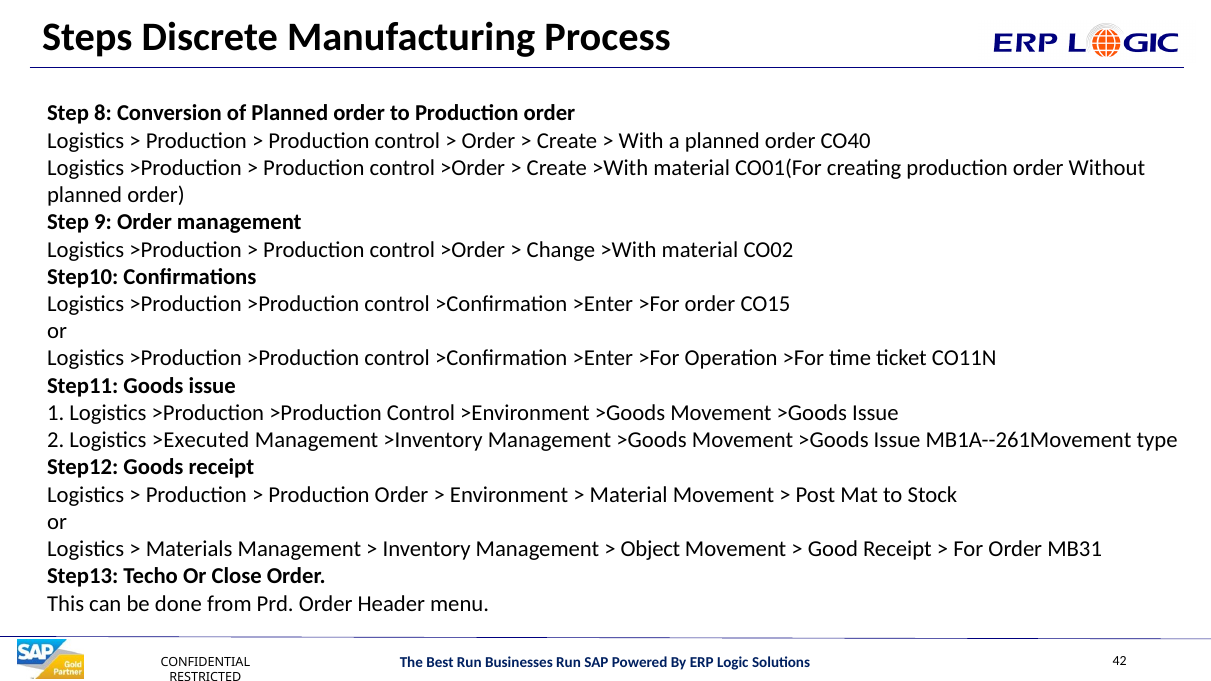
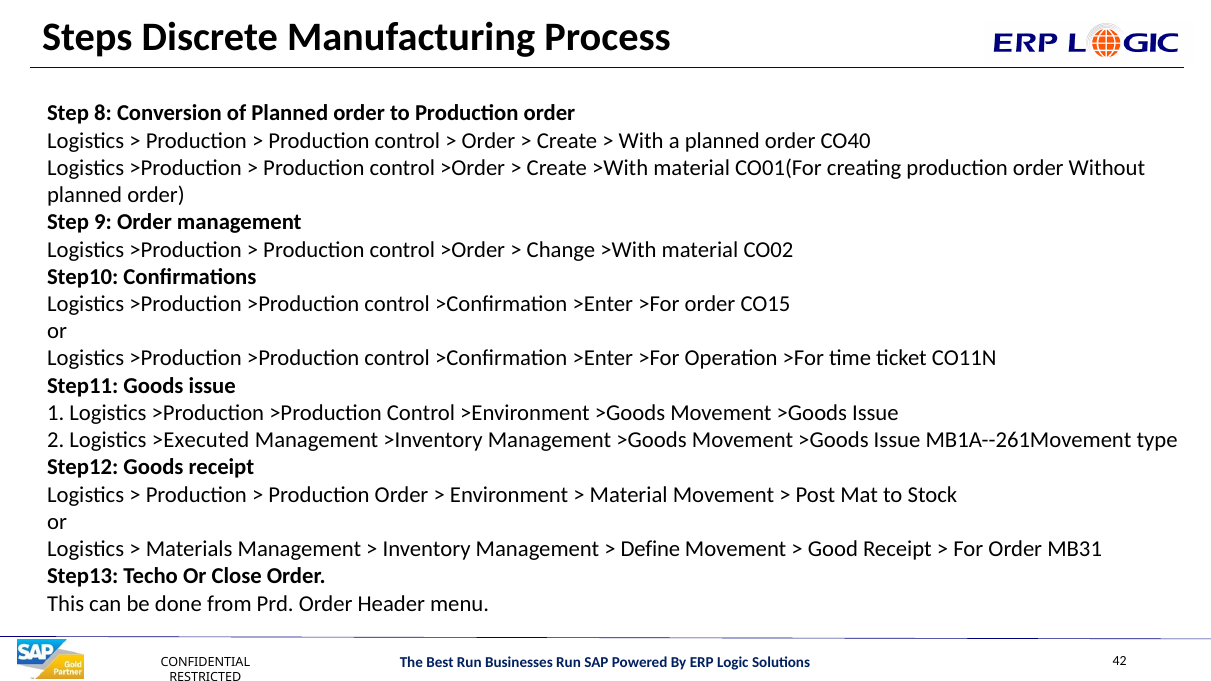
Object: Object -> Define
